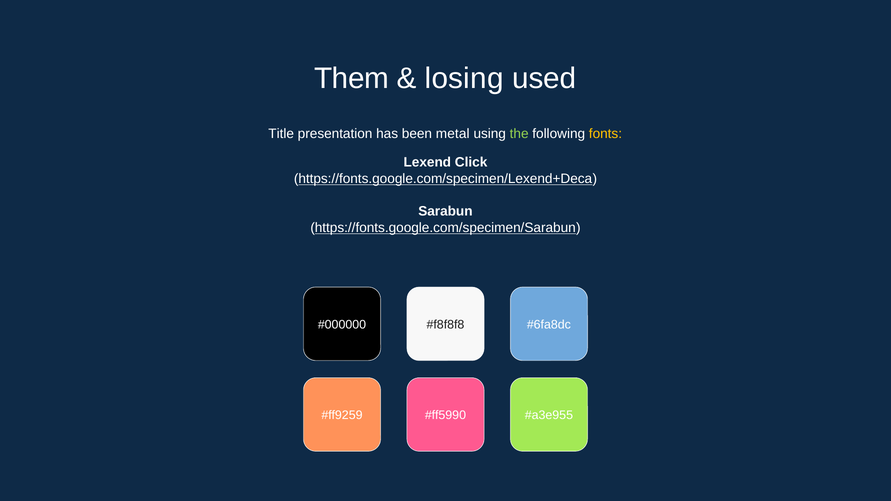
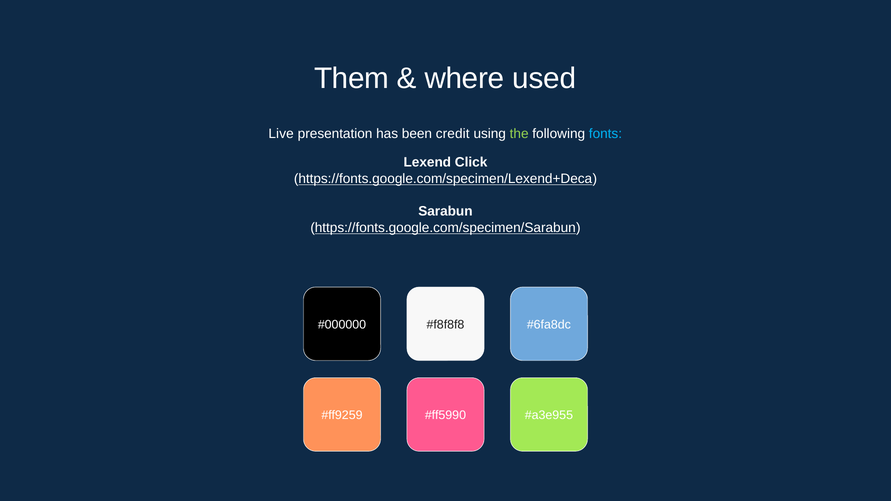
losing: losing -> where
Title: Title -> Live
metal: metal -> credit
fonts colour: yellow -> light blue
